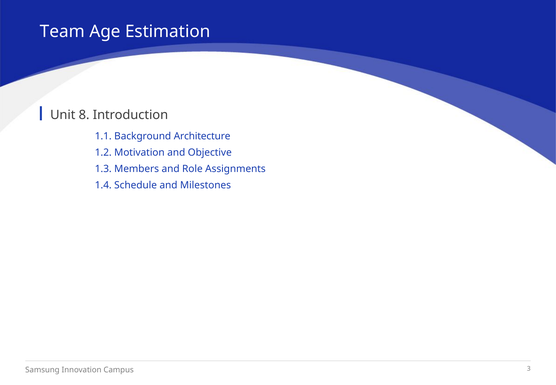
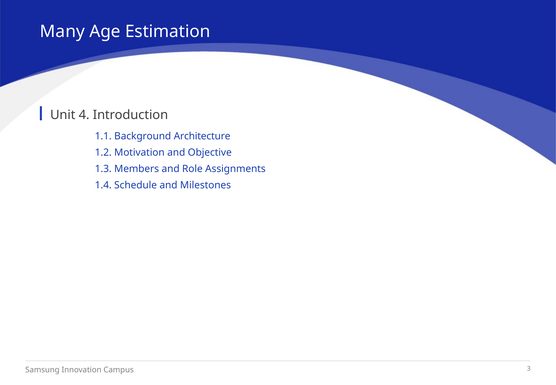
Team: Team -> Many
8: 8 -> 4
